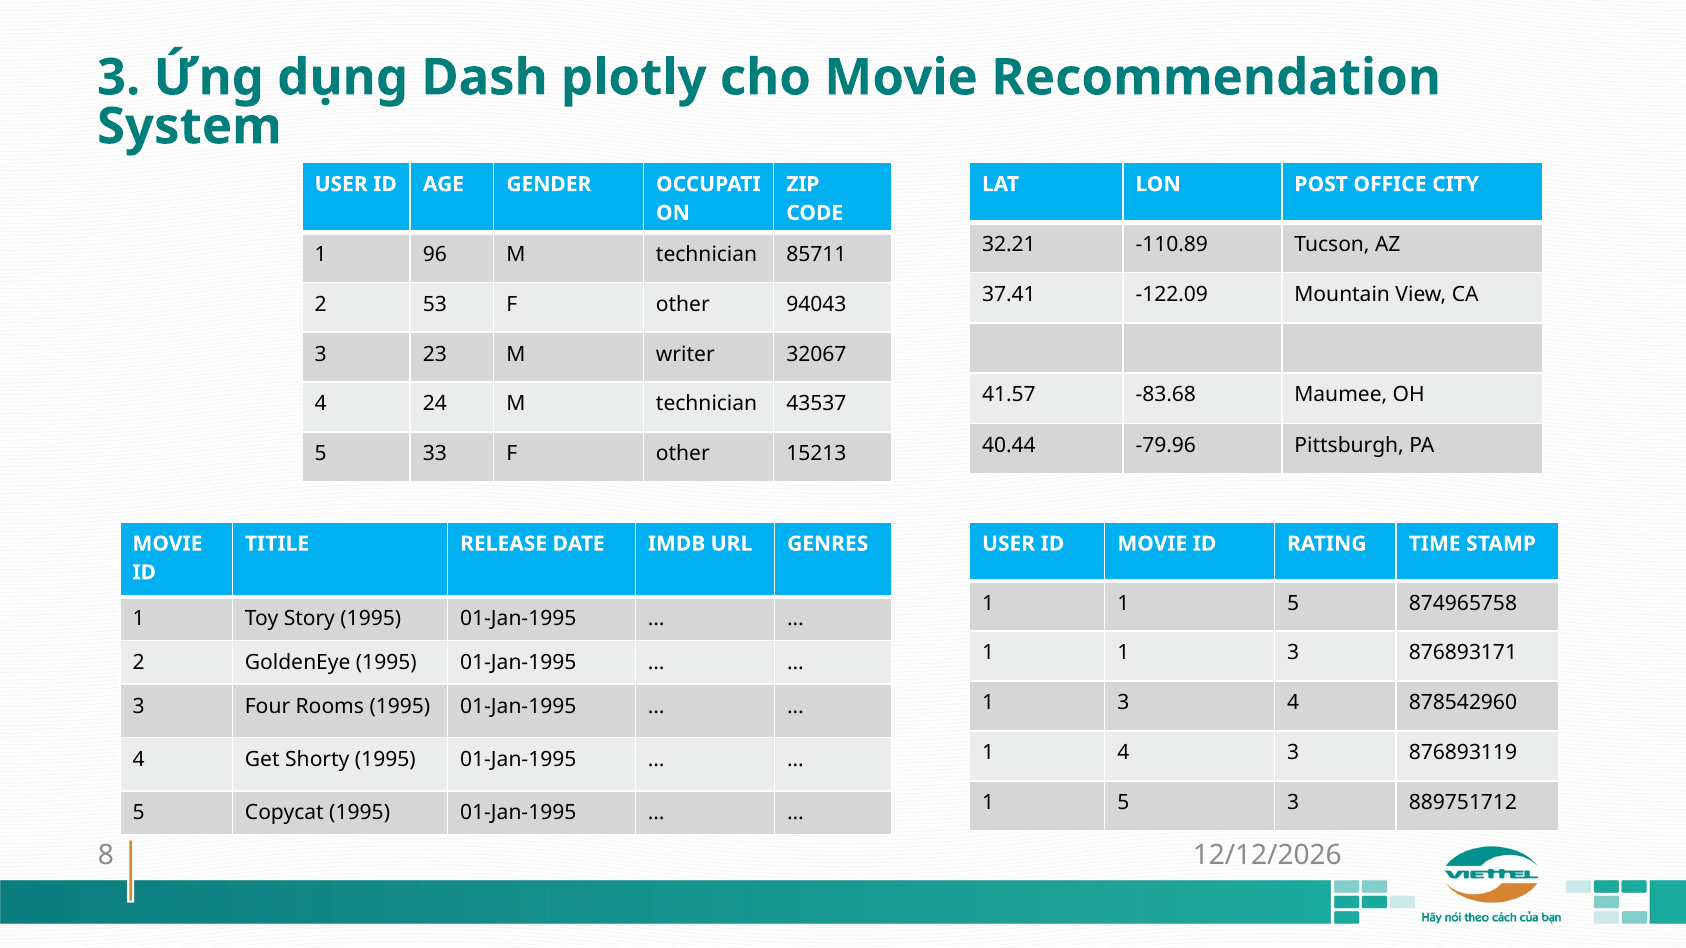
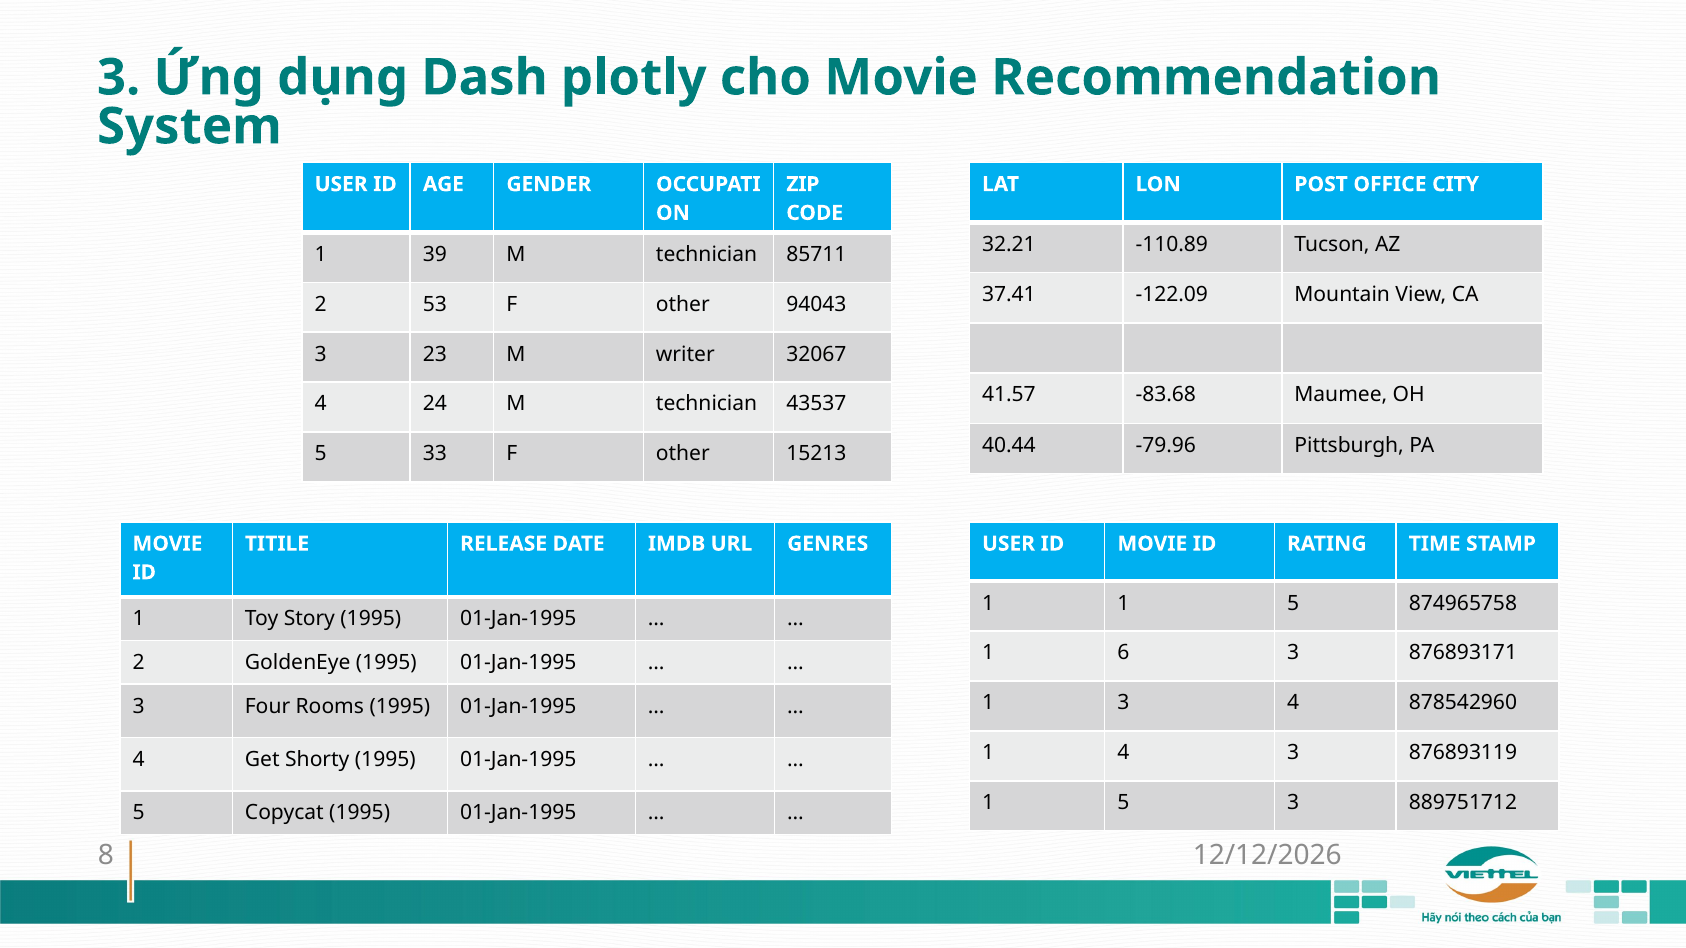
96: 96 -> 39
1 at (1123, 653): 1 -> 6
